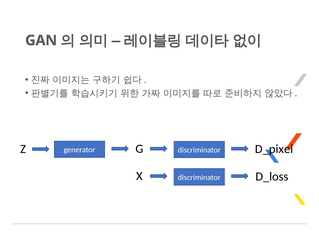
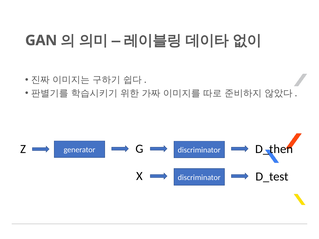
D_pixel: D_pixel -> D_then
D_loss: D_loss -> D_test
